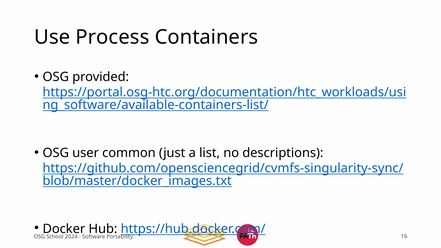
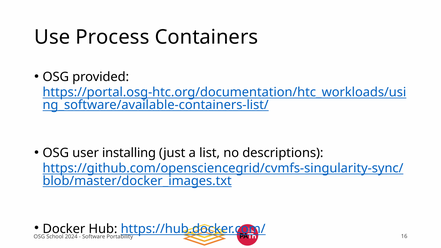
common: common -> installing
